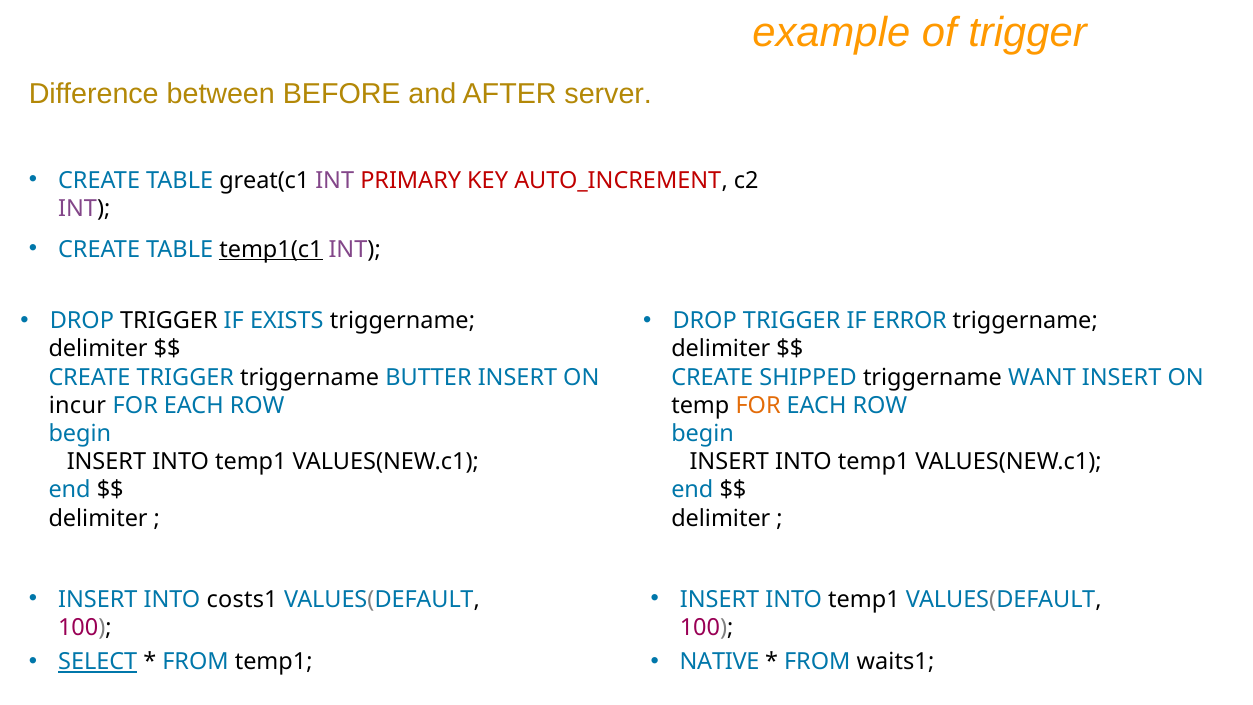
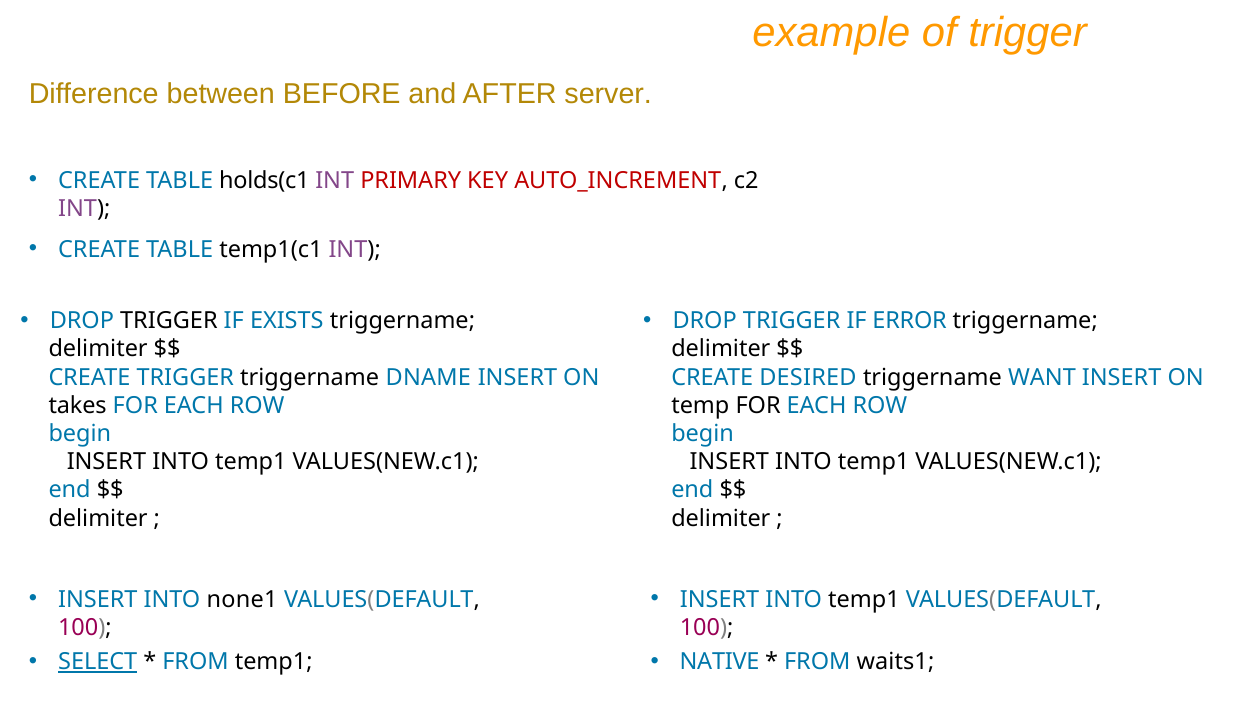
great(c1: great(c1 -> holds(c1
temp1(c1 underline: present -> none
BUTTER: BUTTER -> DNAME
SHIPPED: SHIPPED -> DESIRED
incur: incur -> takes
FOR at (758, 406) colour: orange -> black
costs1: costs1 -> none1
